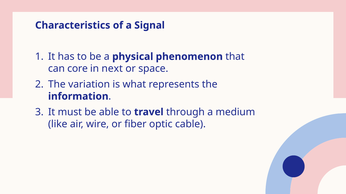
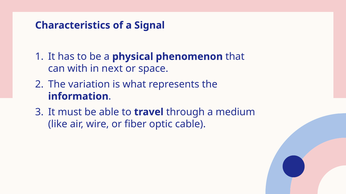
core: core -> with
